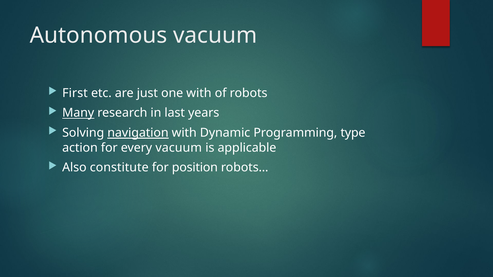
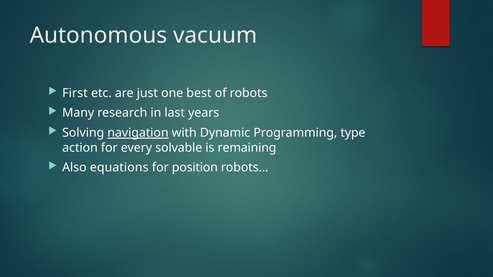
one with: with -> best
Many underline: present -> none
every vacuum: vacuum -> solvable
applicable: applicable -> remaining
constitute: constitute -> equations
